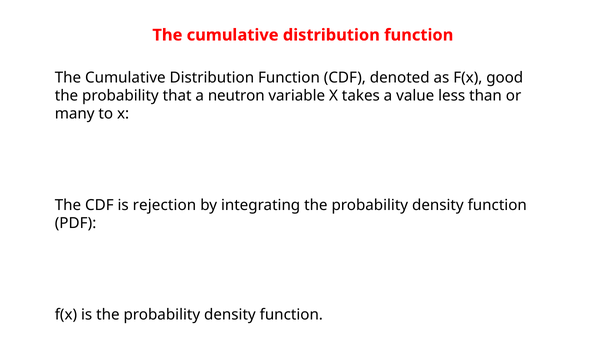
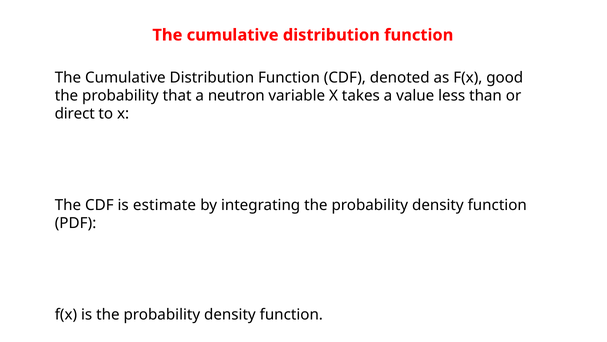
many: many -> direct
rejection: rejection -> estimate
